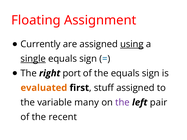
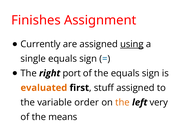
Floating: Floating -> Finishes
single underline: present -> none
many: many -> order
the at (122, 103) colour: purple -> orange
pair: pair -> very
recent: recent -> means
